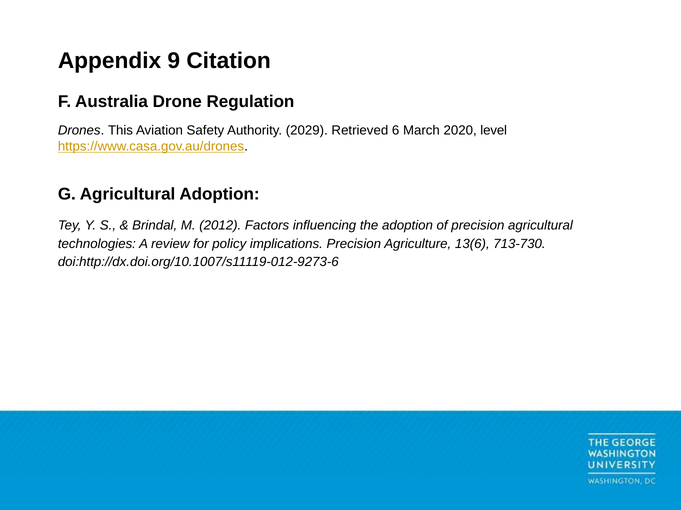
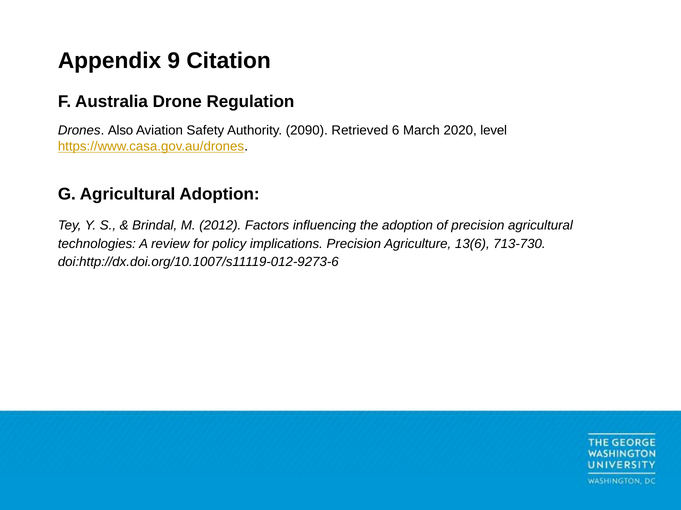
This: This -> Also
2029: 2029 -> 2090
